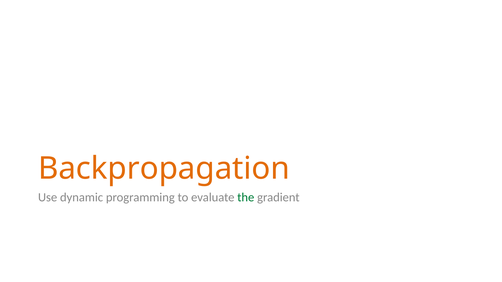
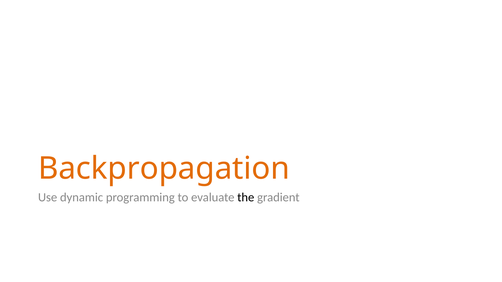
the colour: green -> black
